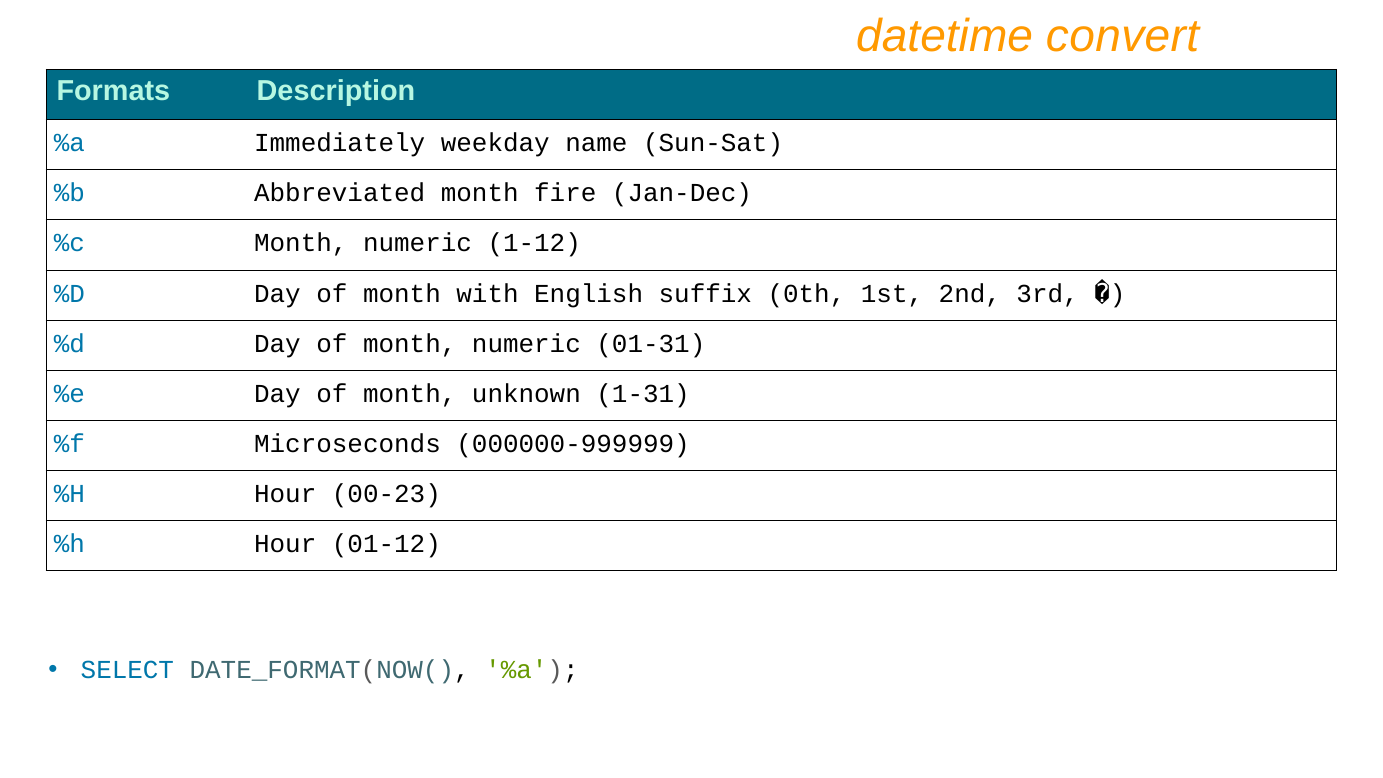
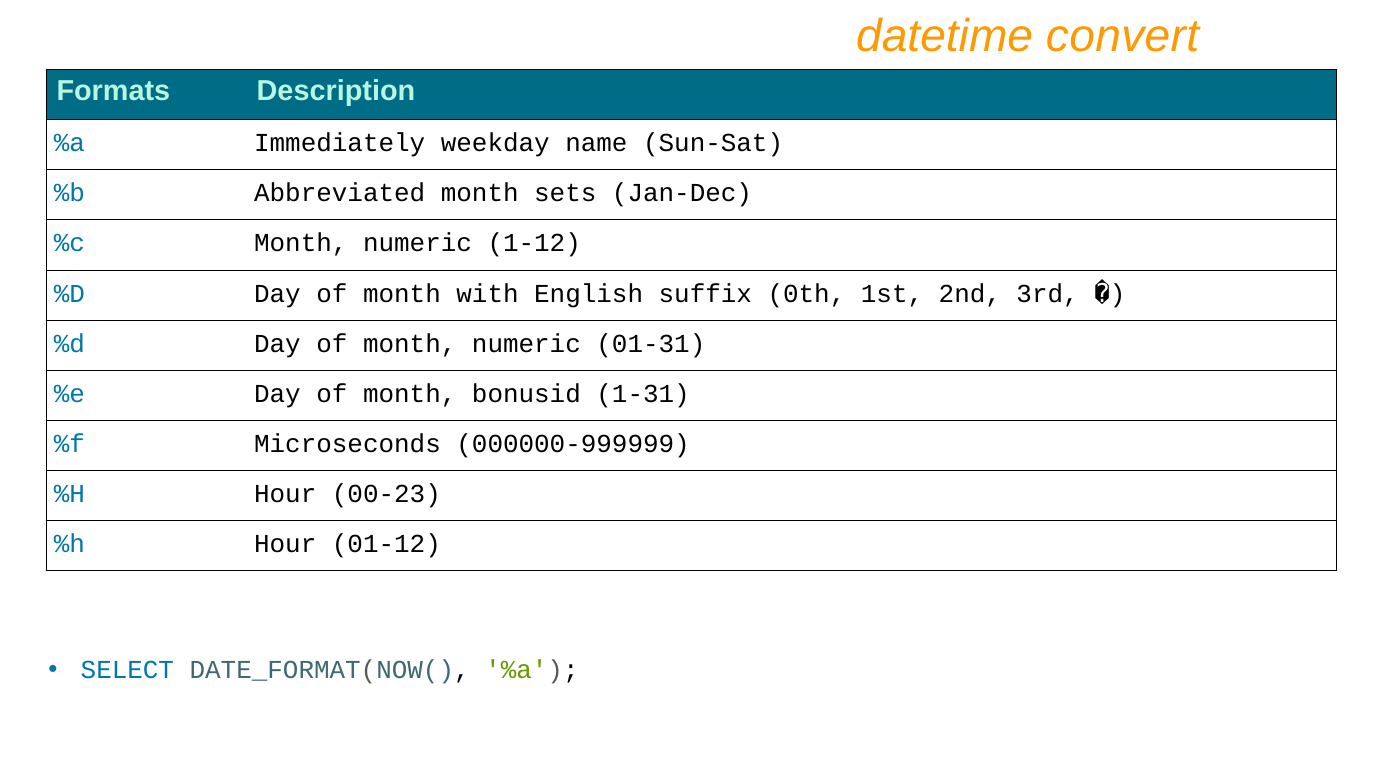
fire: fire -> sets
unknown: unknown -> bonusid
